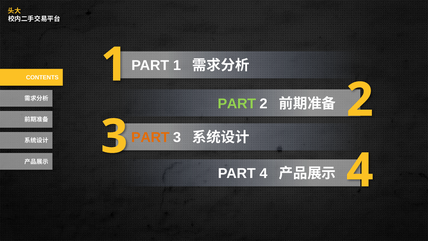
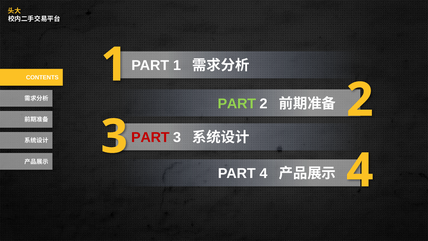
PART at (150, 137) colour: orange -> red
